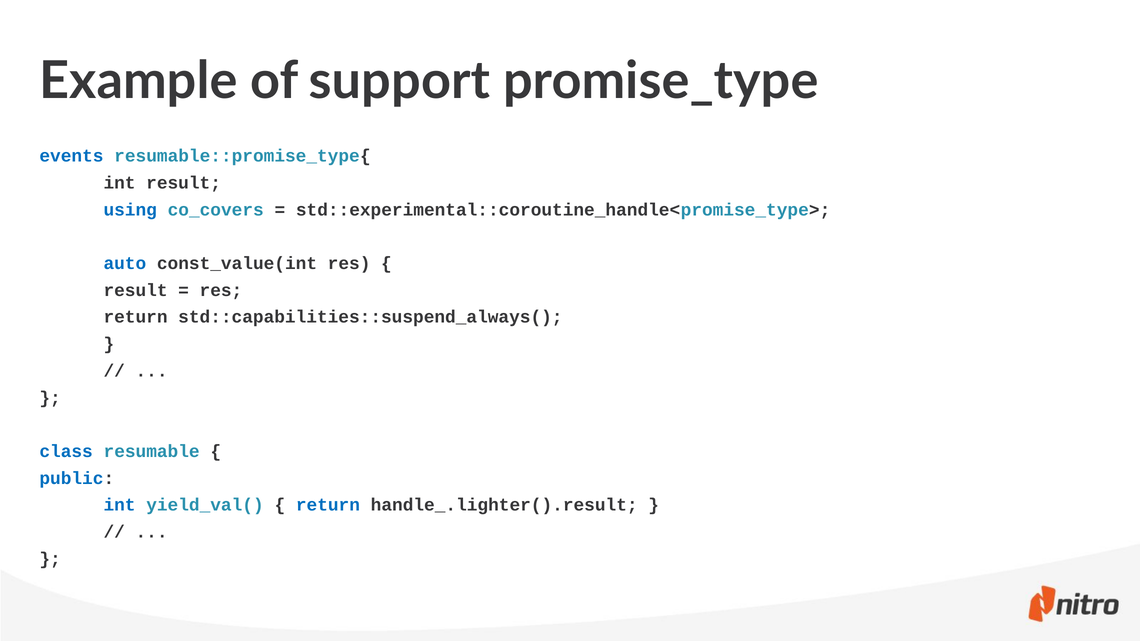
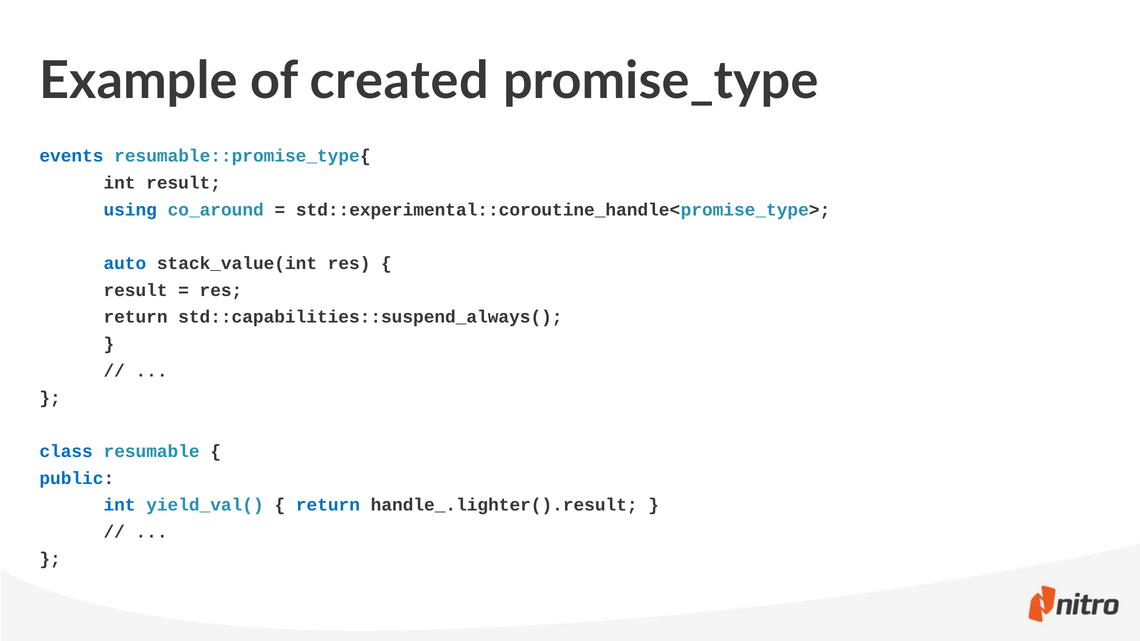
support: support -> created
co_covers: co_covers -> co_around
const_value(int: const_value(int -> stack_value(int
